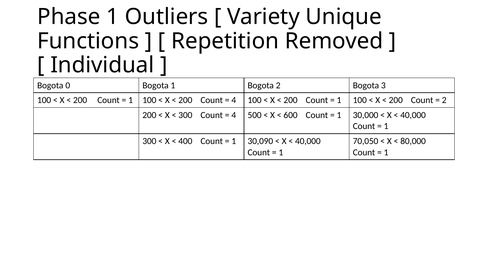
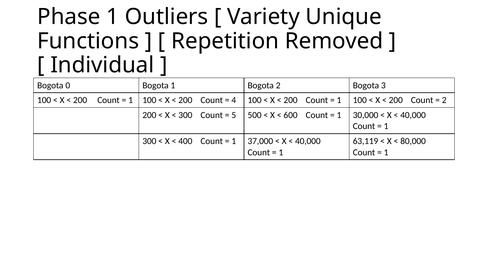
4 at (234, 115): 4 -> 5
30,090: 30,090 -> 37,000
70,050: 70,050 -> 63,119
